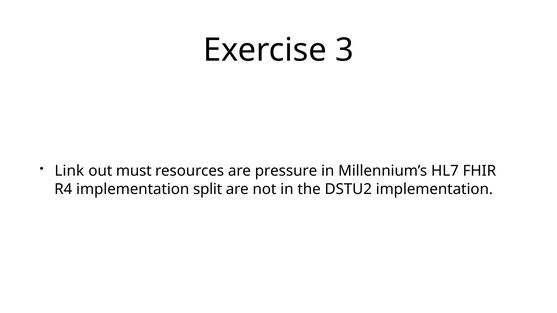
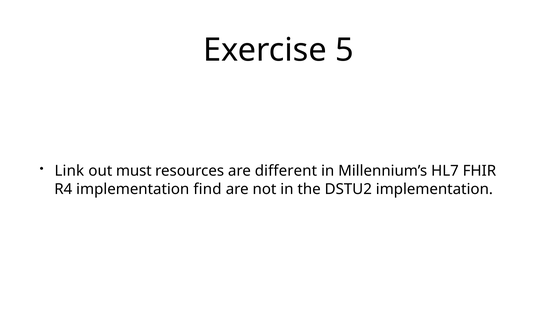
3: 3 -> 5
pressure: pressure -> different
split: split -> find
